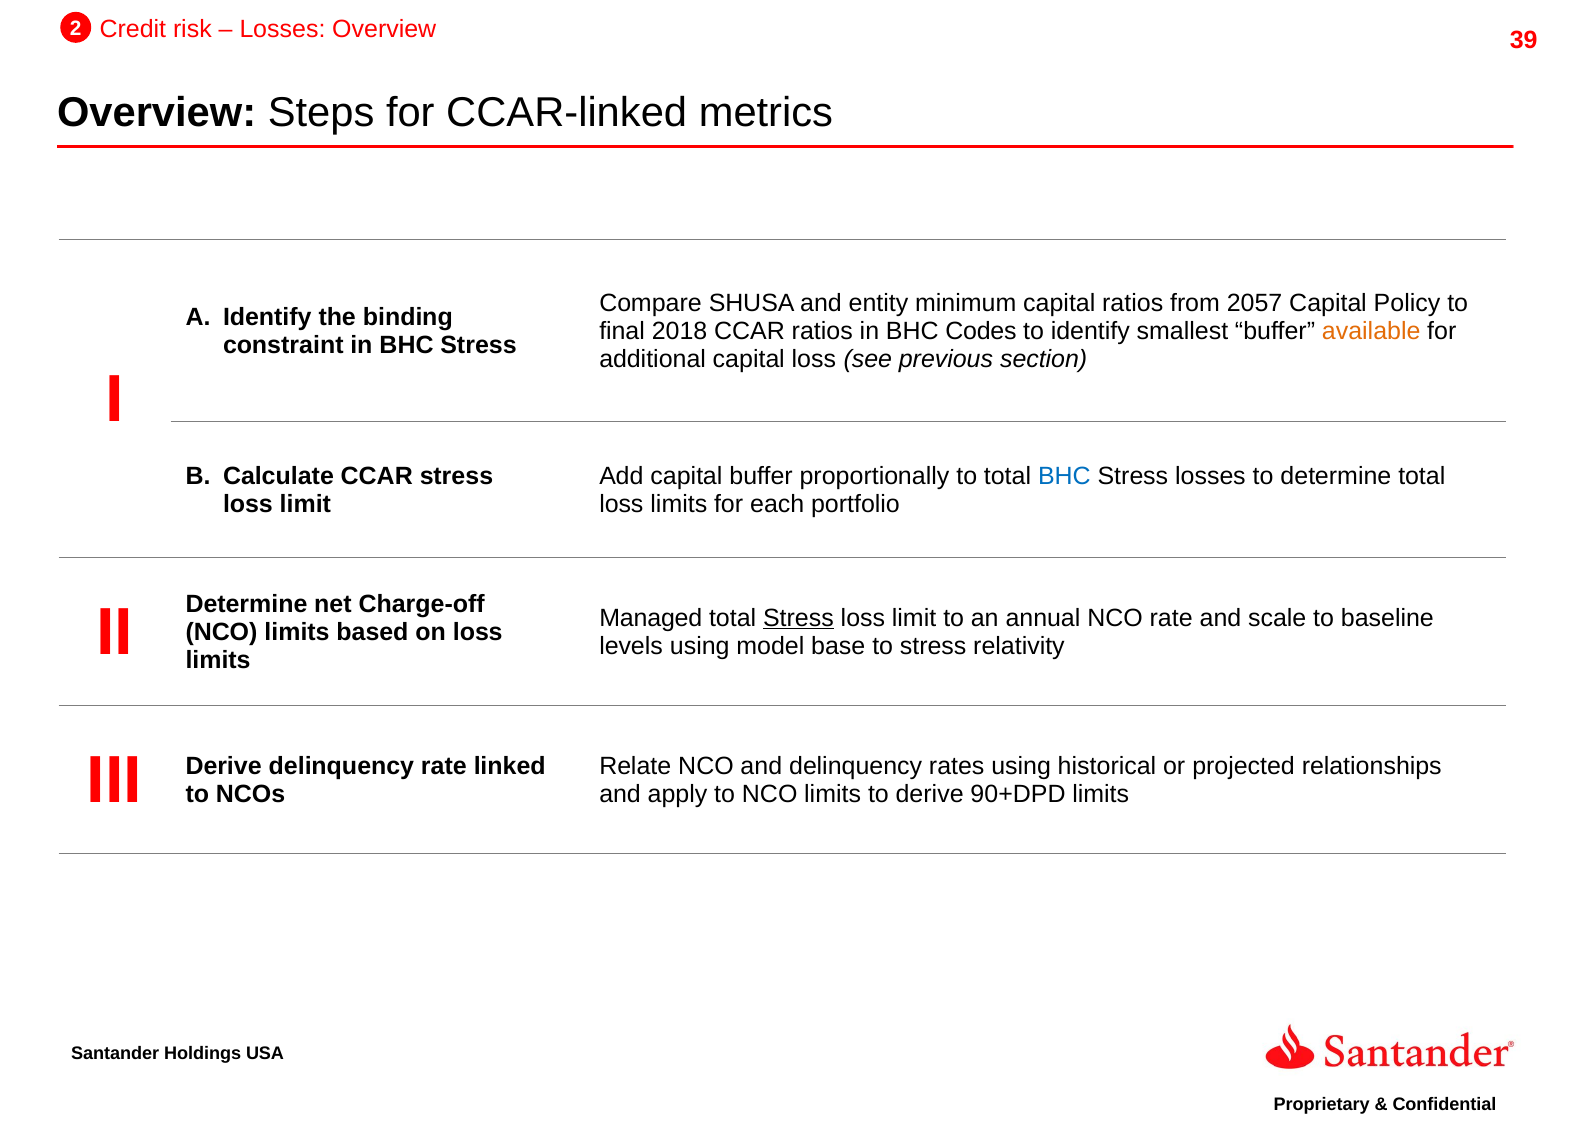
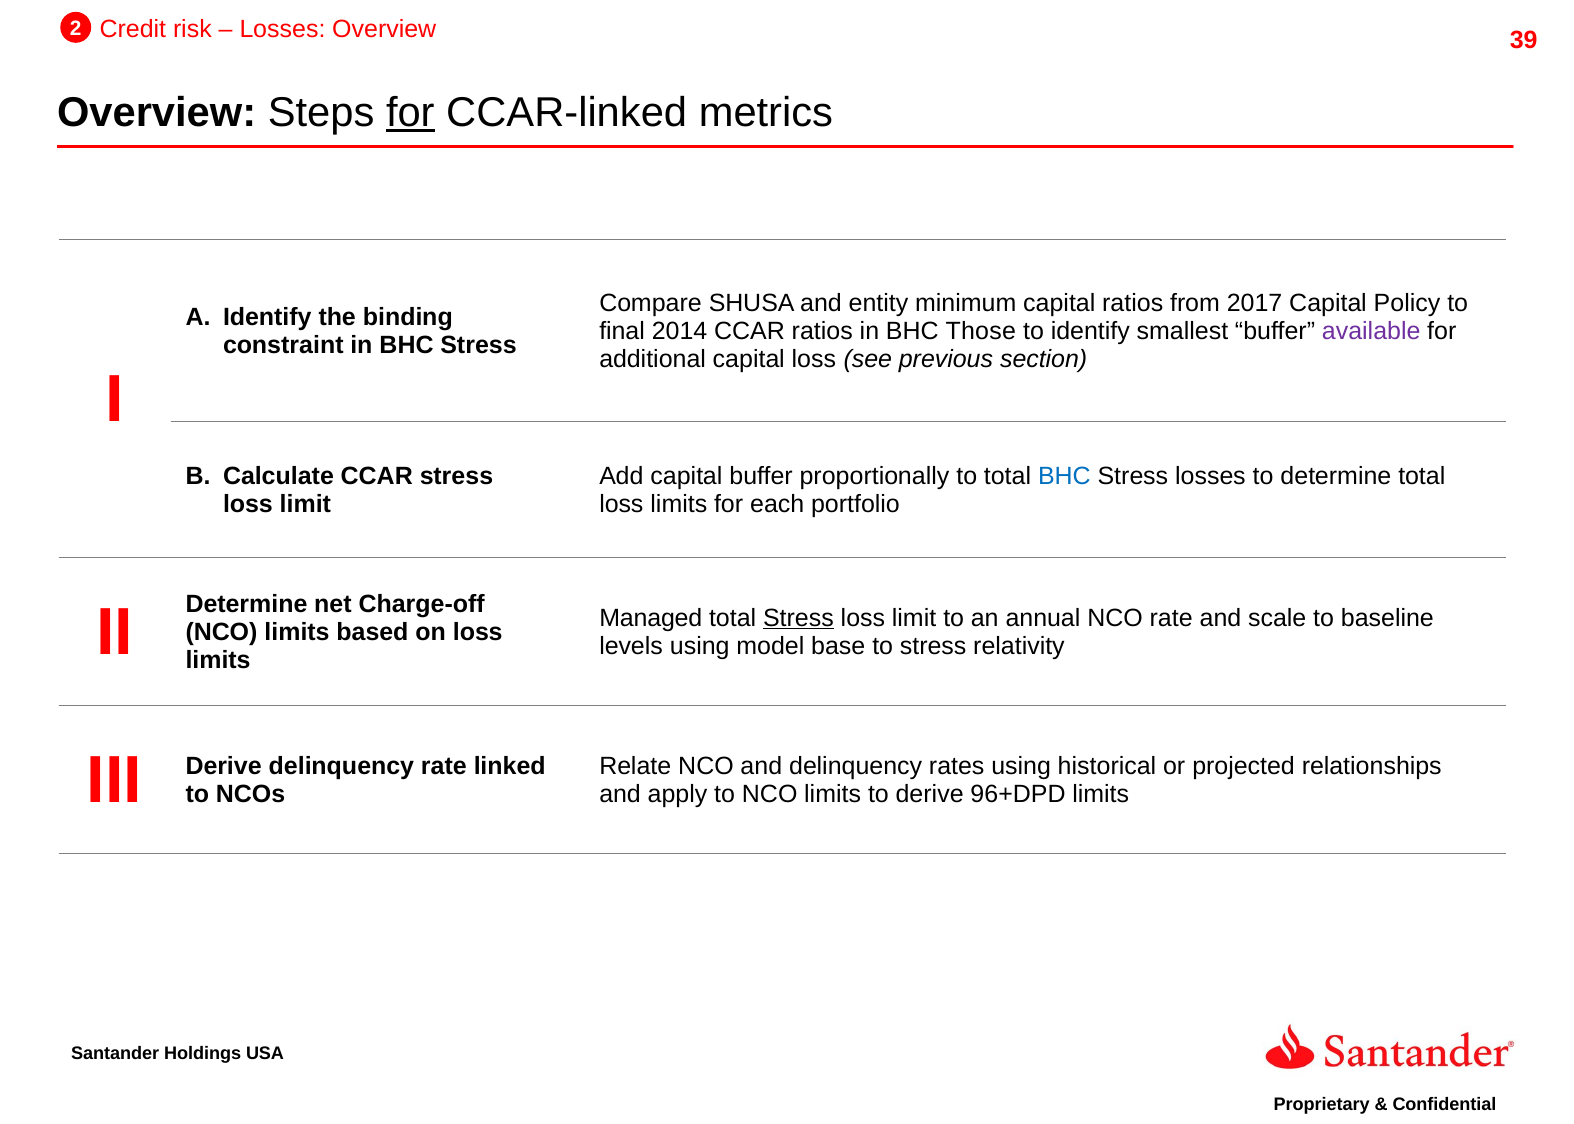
for at (410, 113) underline: none -> present
2057: 2057 -> 2017
2018: 2018 -> 2014
Codes: Codes -> Those
available colour: orange -> purple
90+DPD: 90+DPD -> 96+DPD
